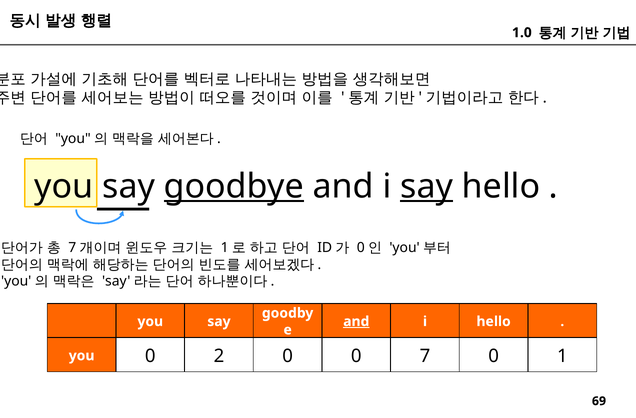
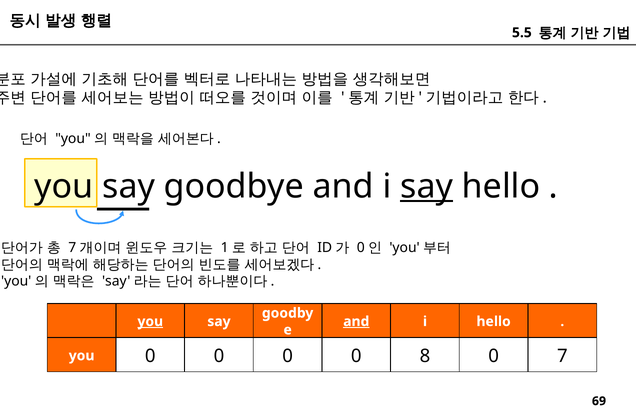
1.0: 1.0 -> 5.5
goodbye underline: present -> none
you at (150, 321) underline: none -> present
you 0 2: 2 -> 0
7: 7 -> 8
1: 1 -> 7
